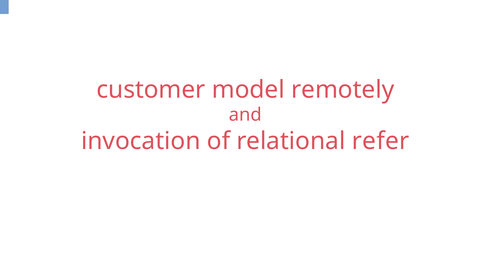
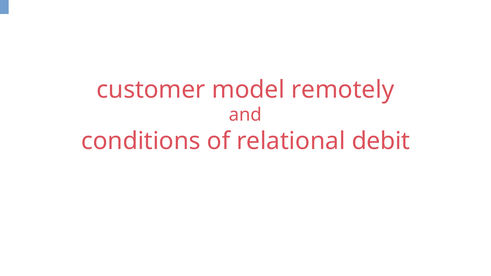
invocation: invocation -> conditions
refer: refer -> debit
